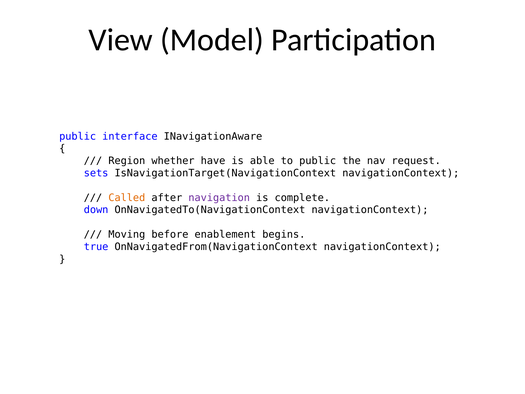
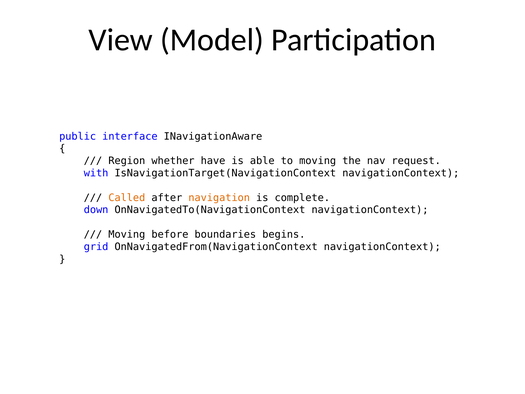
to public: public -> moving
sets: sets -> with
navigation colour: purple -> orange
enablement: enablement -> boundaries
true: true -> grid
